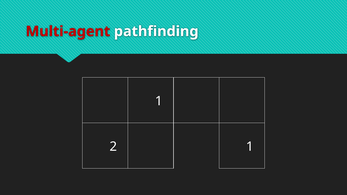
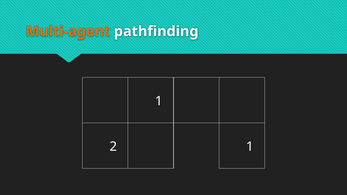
Multi-agent colour: red -> orange
